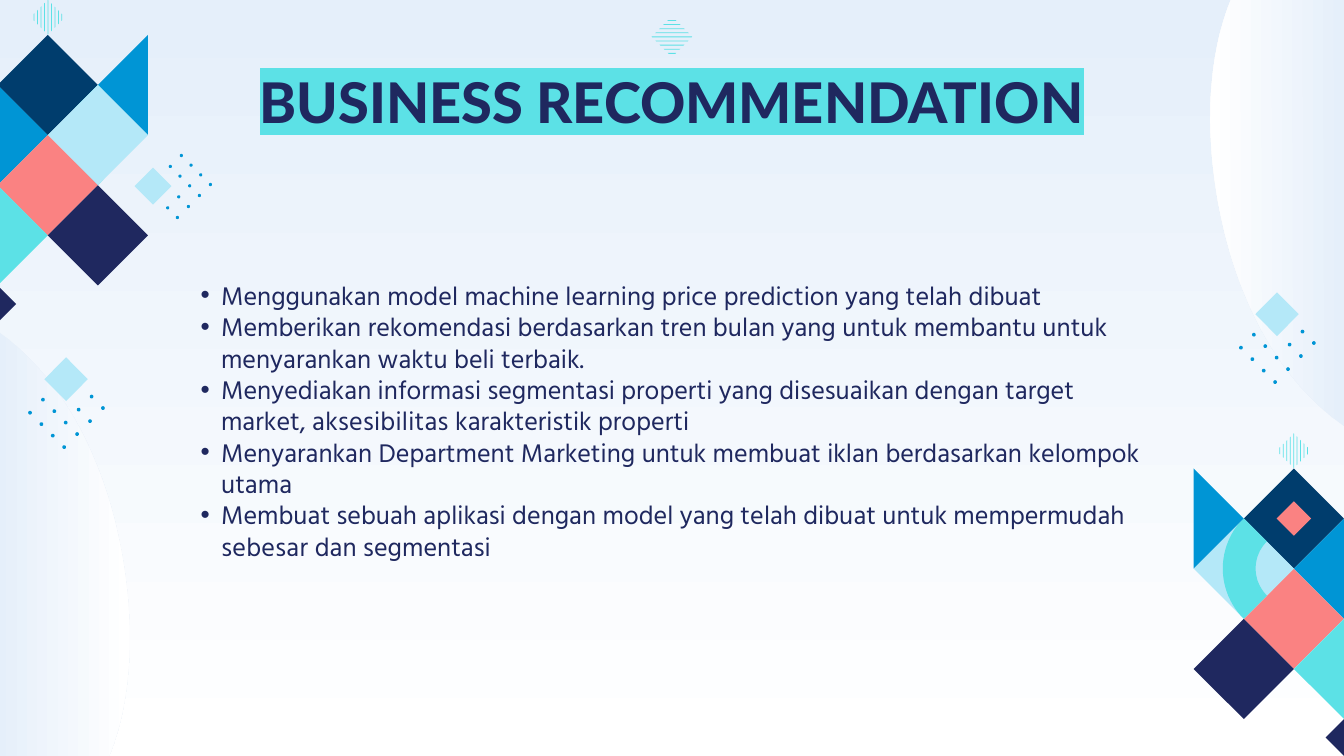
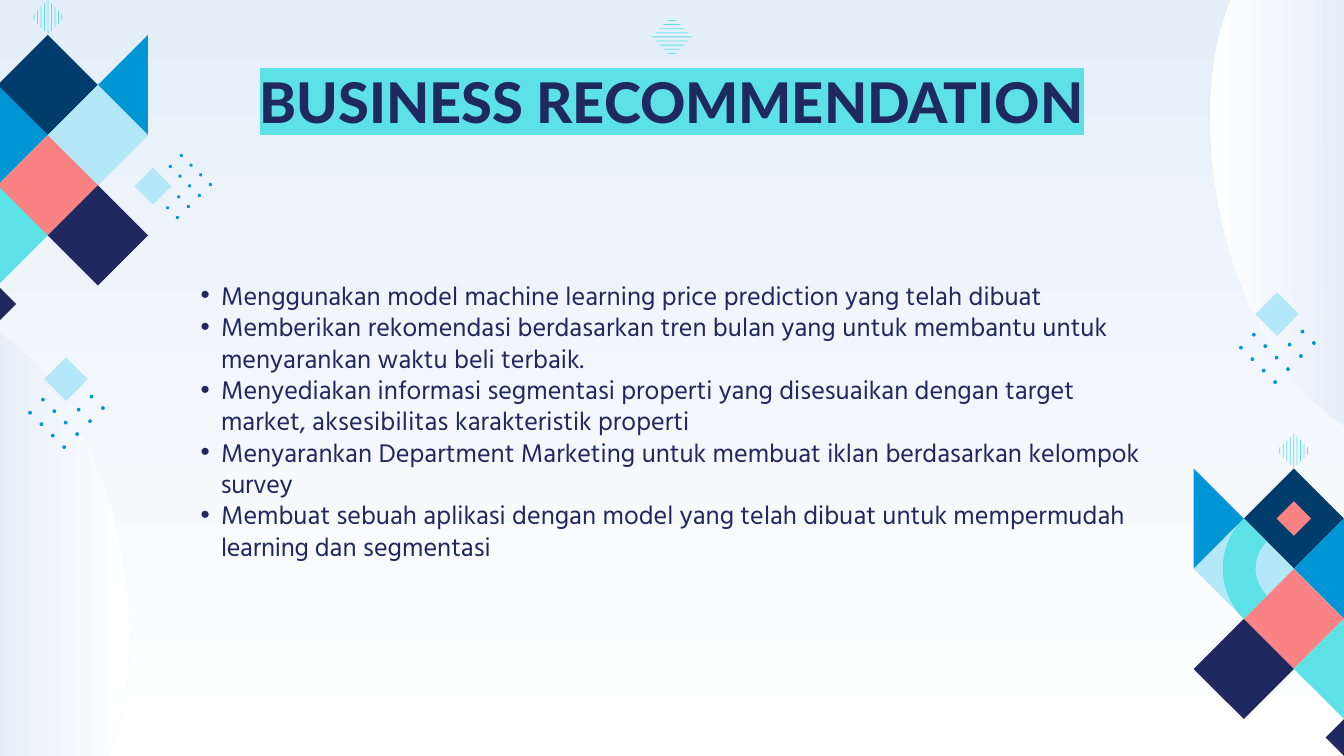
utama: utama -> survey
sebesar at (265, 548): sebesar -> learning
